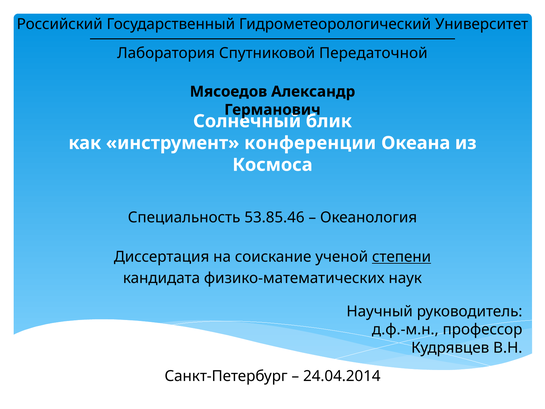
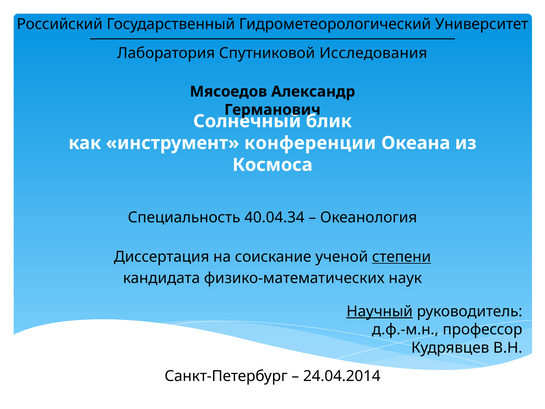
Передаточной: Передаточной -> Исследования
53.85.46: 53.85.46 -> 40.04.34
Научный underline: none -> present
